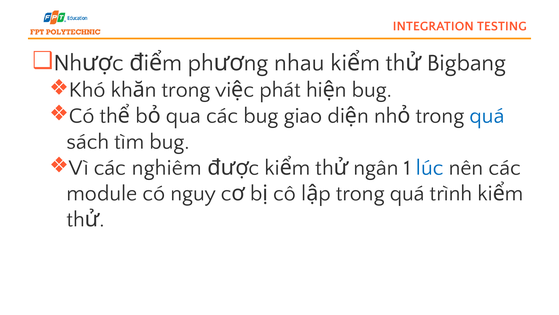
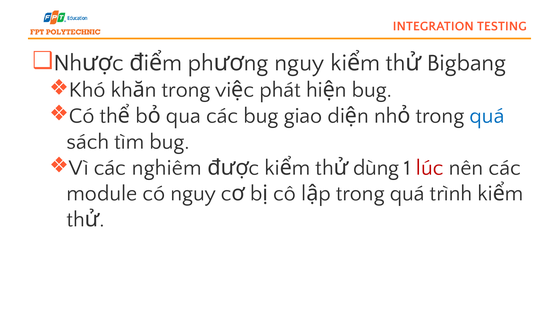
nhau at (299, 63): nhau -> nguy
ngân: ngân -> dùng
lúc colour: blue -> red
